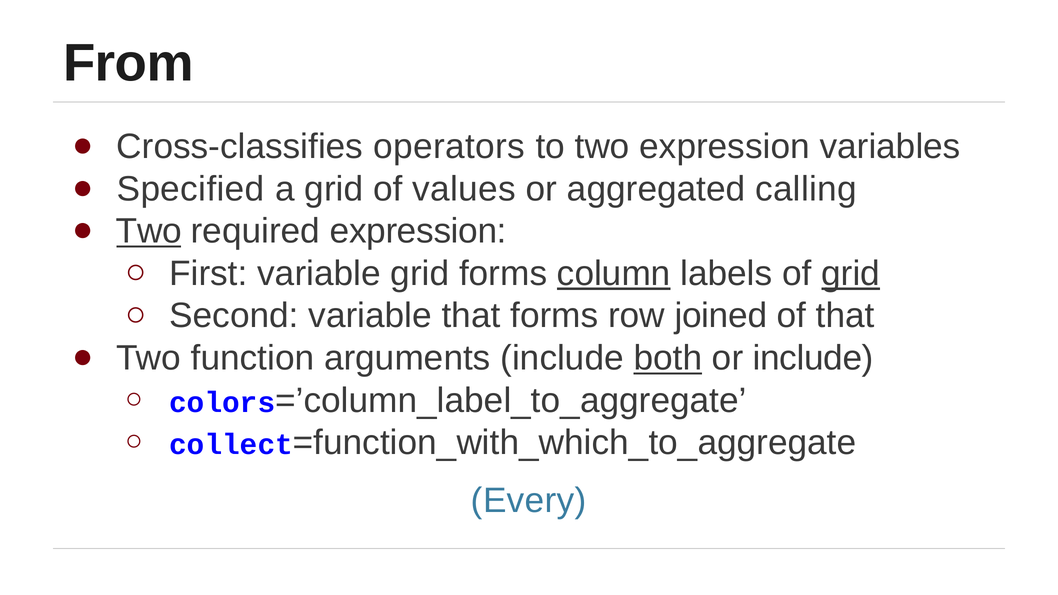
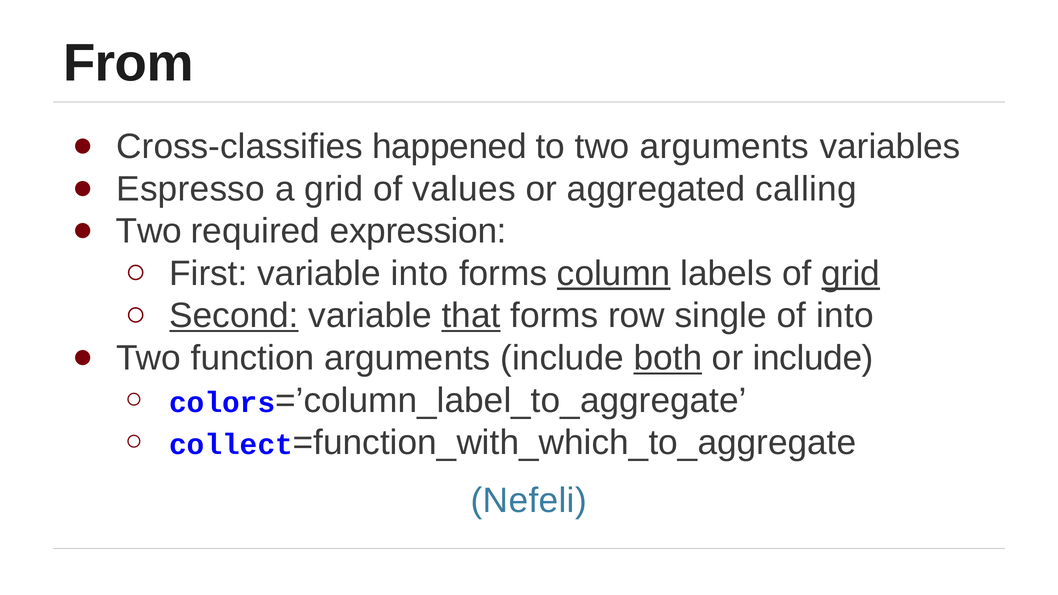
operators: operators -> happened
two expression: expression -> arguments
Specified: Specified -> Espresso
Two at (149, 231) underline: present -> none
variable grid: grid -> into
Second underline: none -> present
that at (471, 316) underline: none -> present
joined: joined -> single
of that: that -> into
Every: Every -> Nefeli
